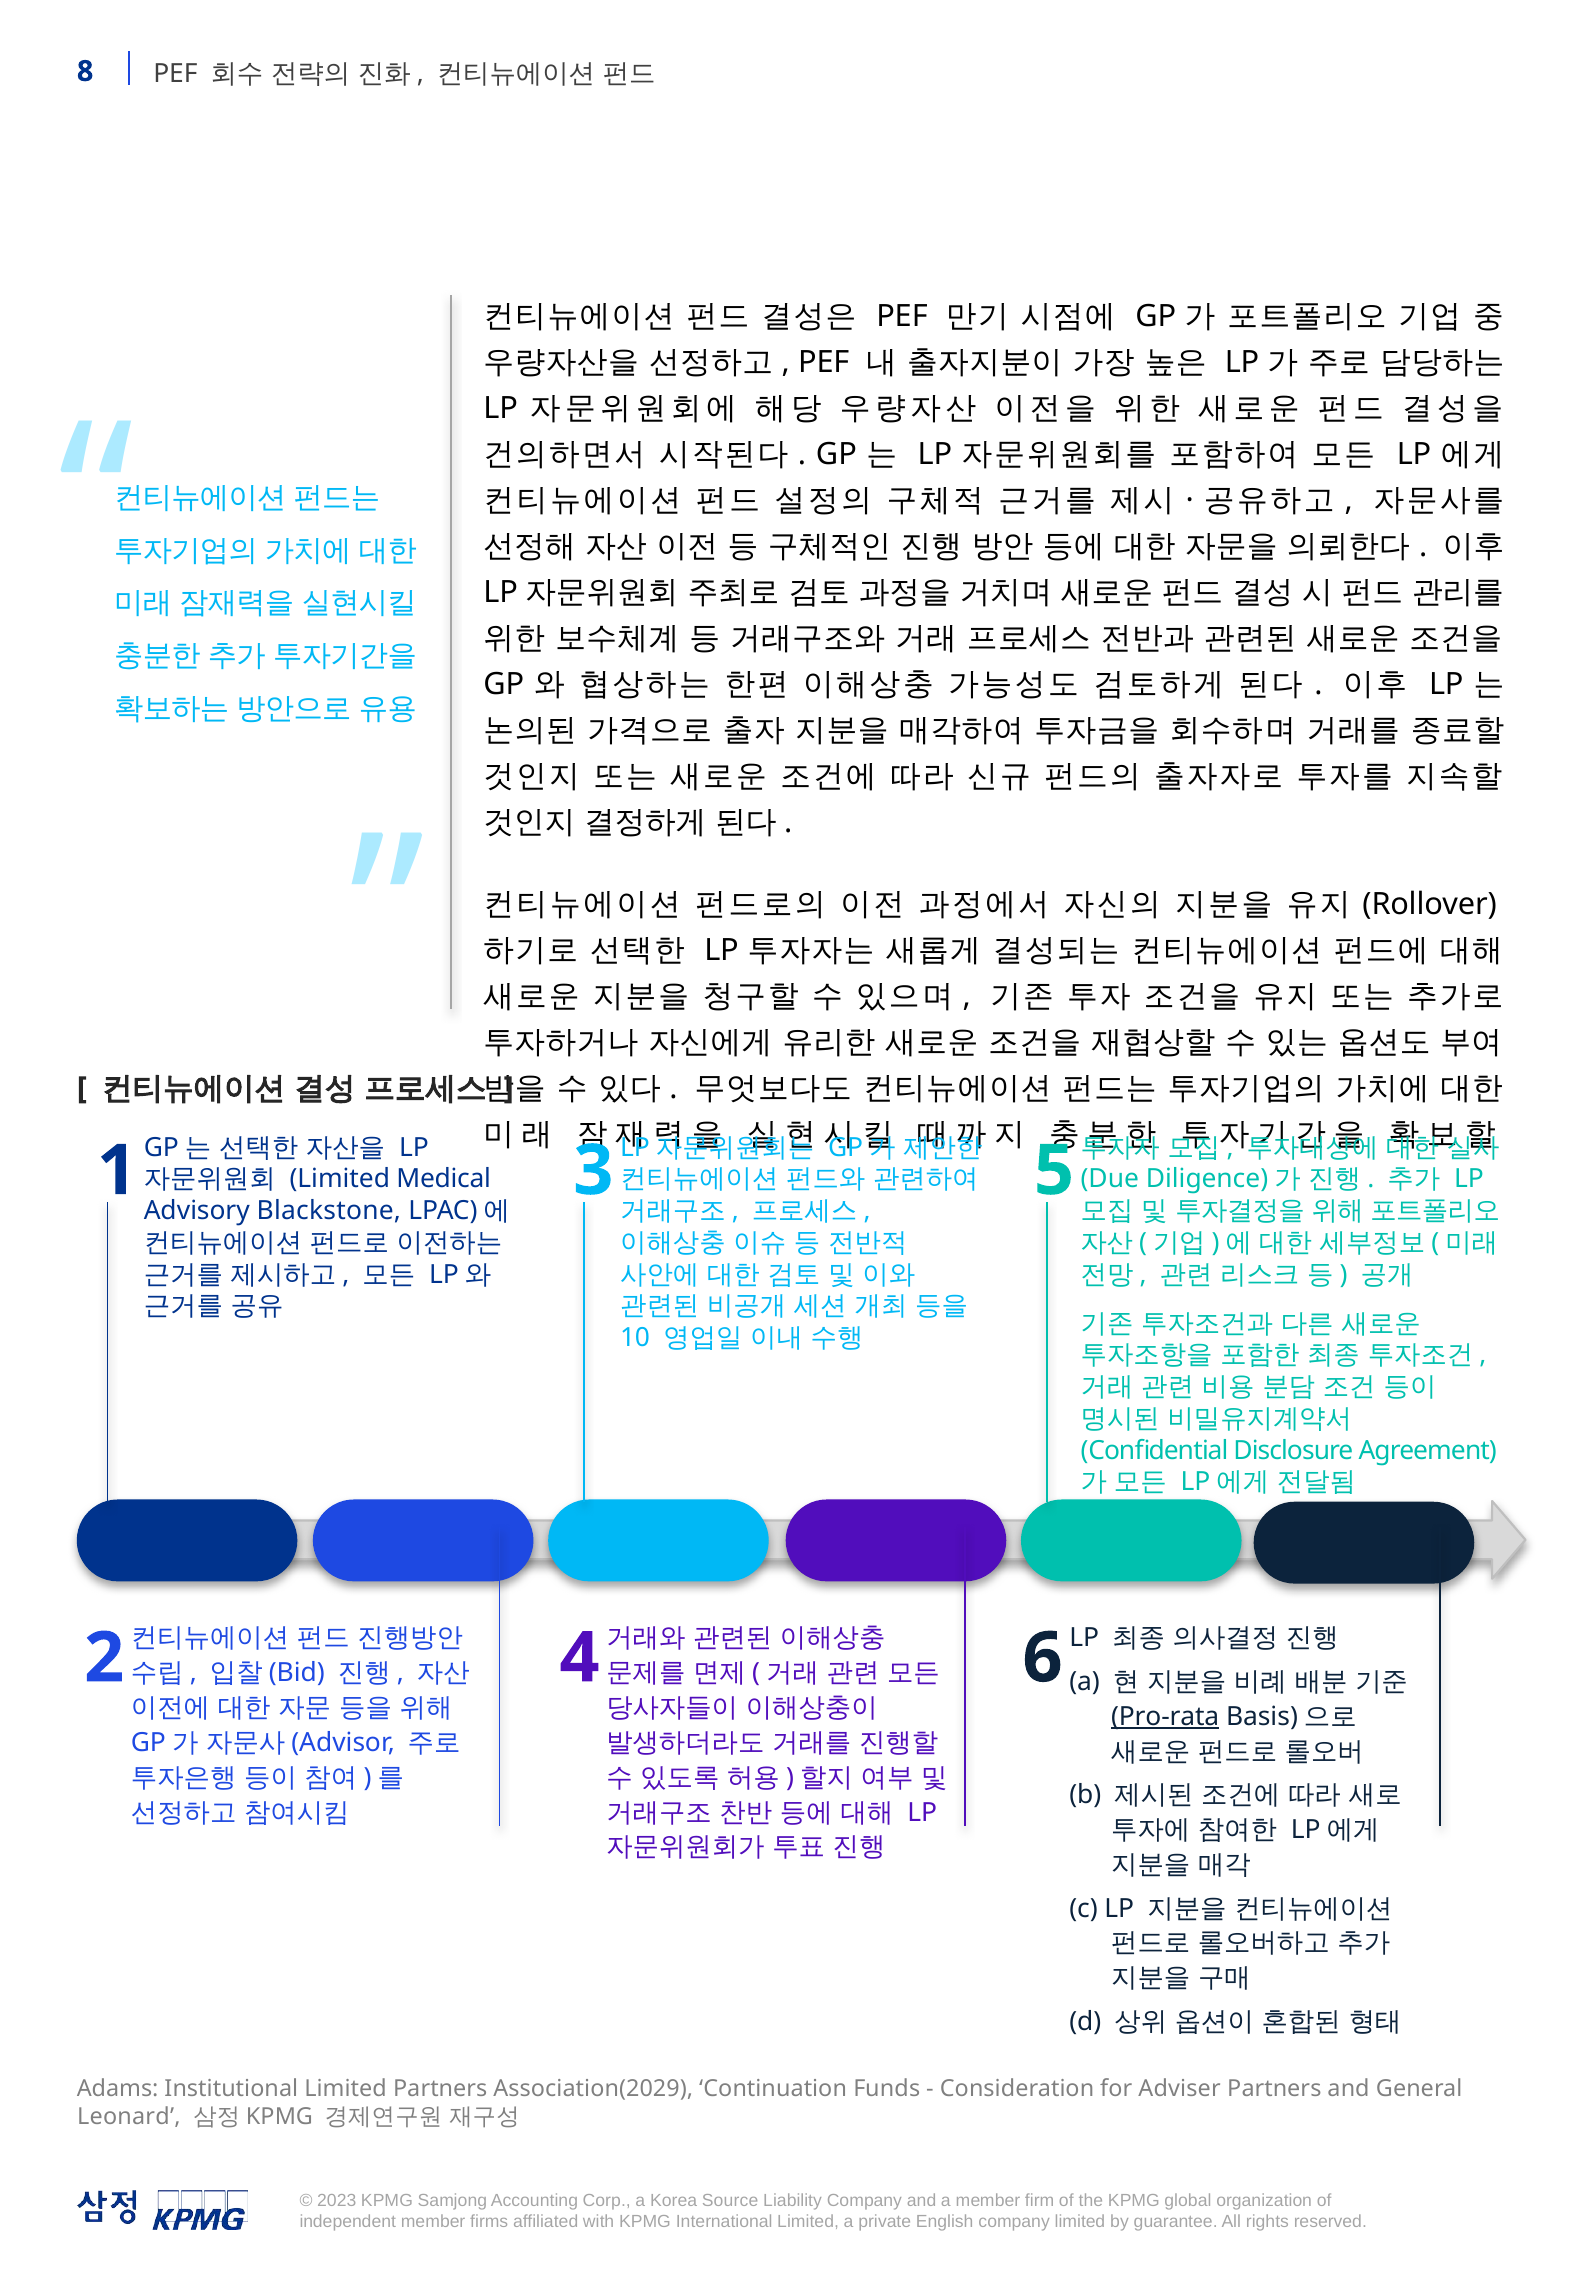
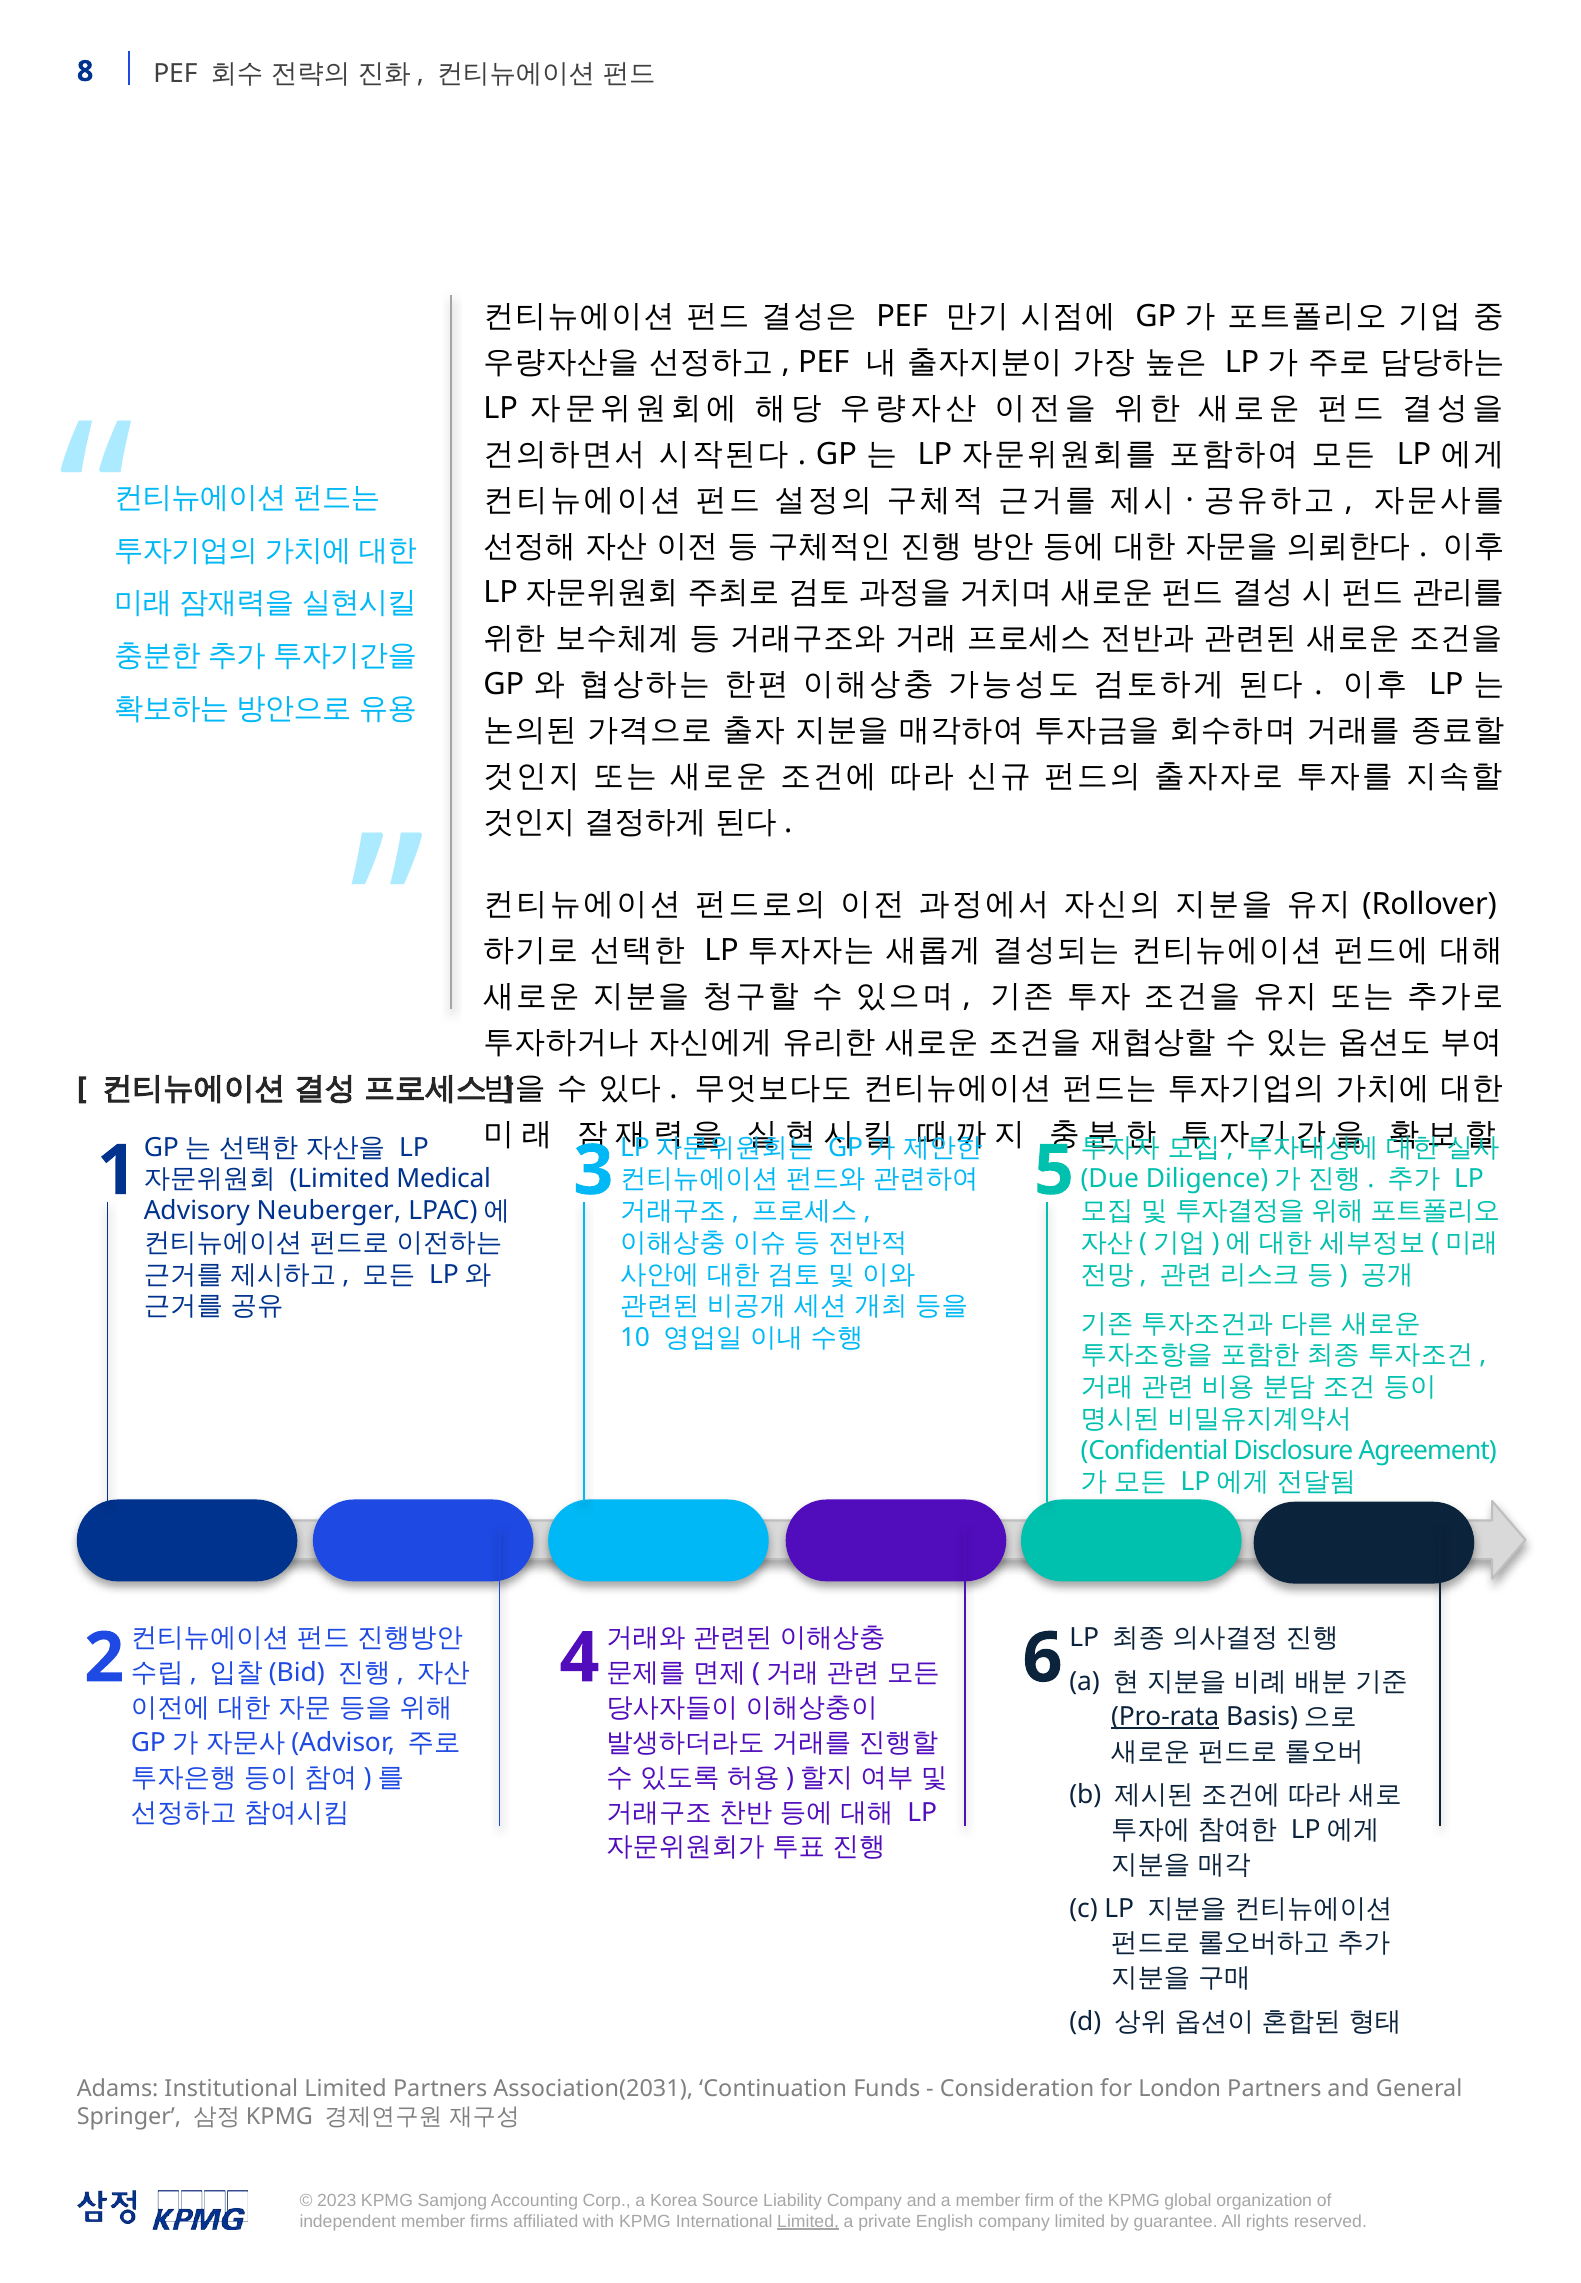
Blackstone: Blackstone -> Neuberger
Association(2029: Association(2029 -> Association(2031
Adviser: Adviser -> London
Leonard: Leonard -> Springer
Limited at (808, 2222) underline: none -> present
